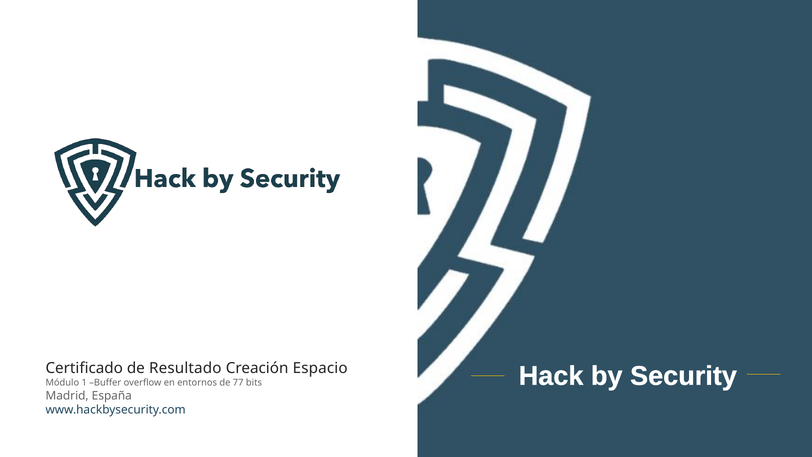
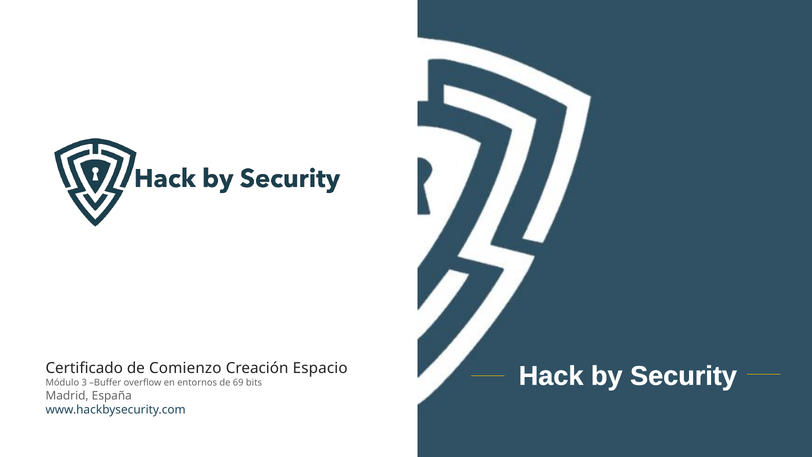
Resultado: Resultado -> Comienzo
1: 1 -> 3
77: 77 -> 69
